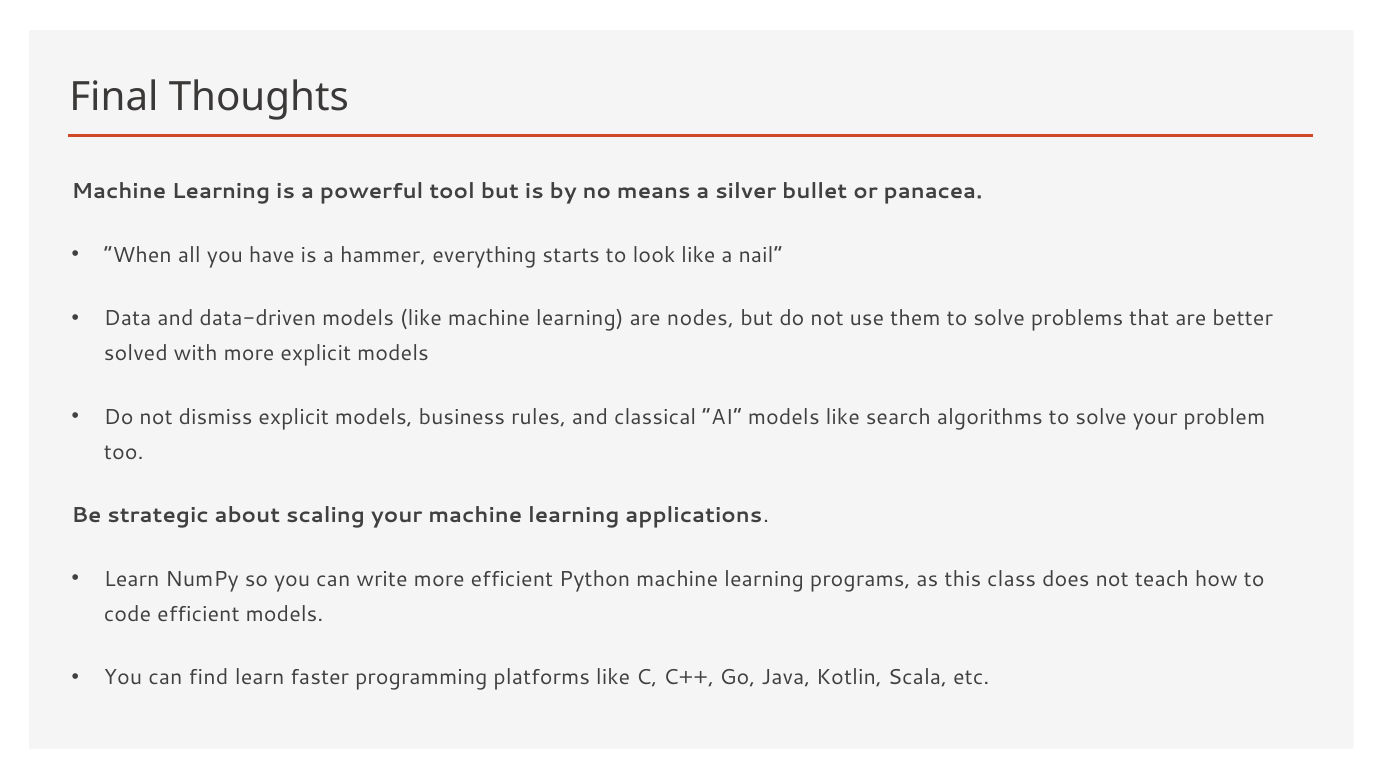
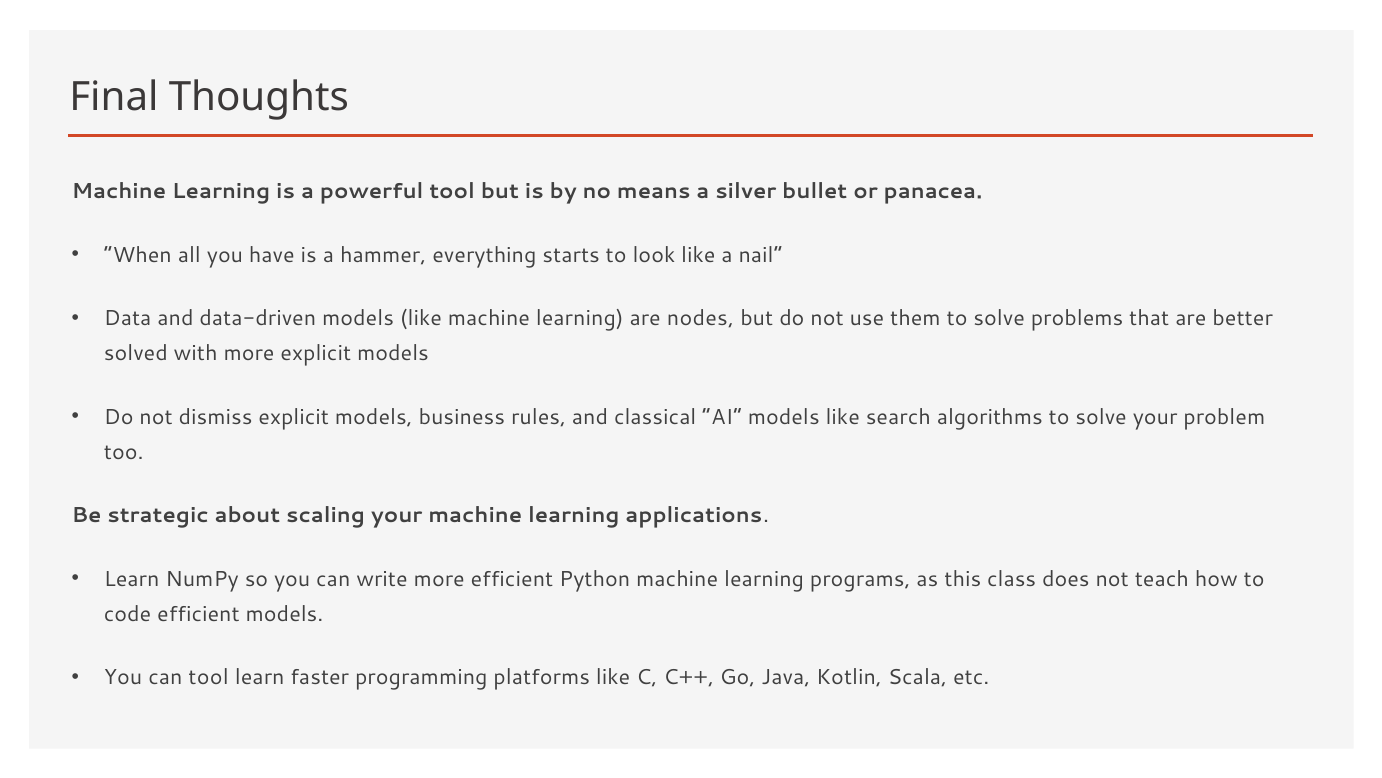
can find: find -> tool
